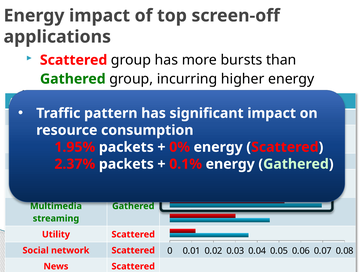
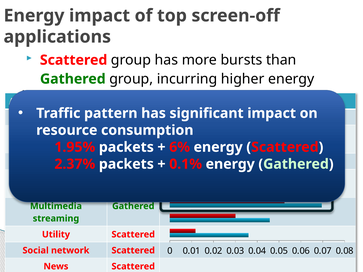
0%: 0% -> 6%
